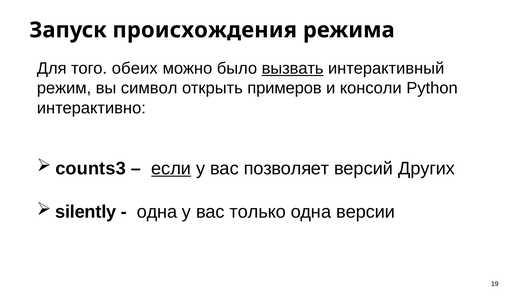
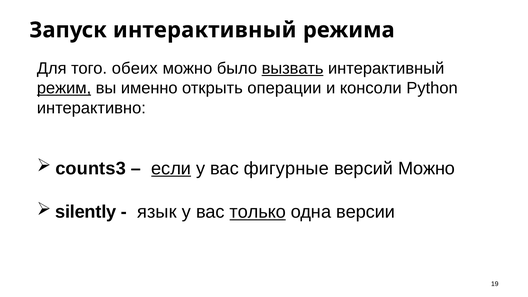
Запуск происхождения: происхождения -> интерактивный
режим underline: none -> present
символ: символ -> именно
примеров: примеров -> операции
позволяет: позволяет -> фигурные
версий Других: Других -> Можно
одна at (157, 212): одна -> язык
только underline: none -> present
